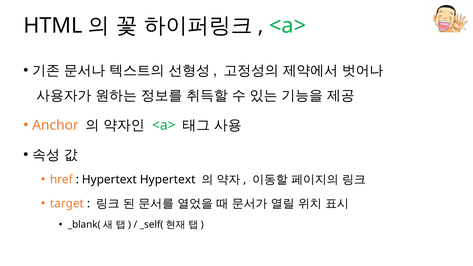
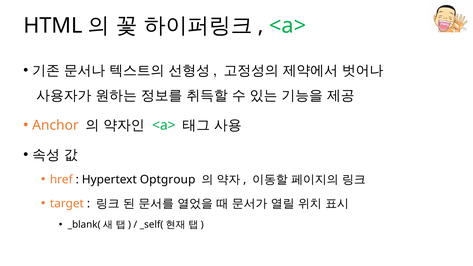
Hypertext Hypertext: Hypertext -> Optgroup
